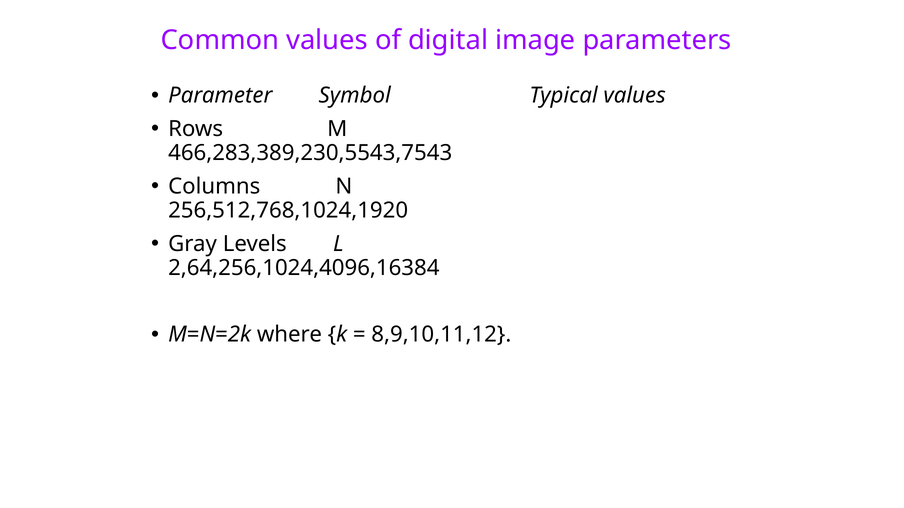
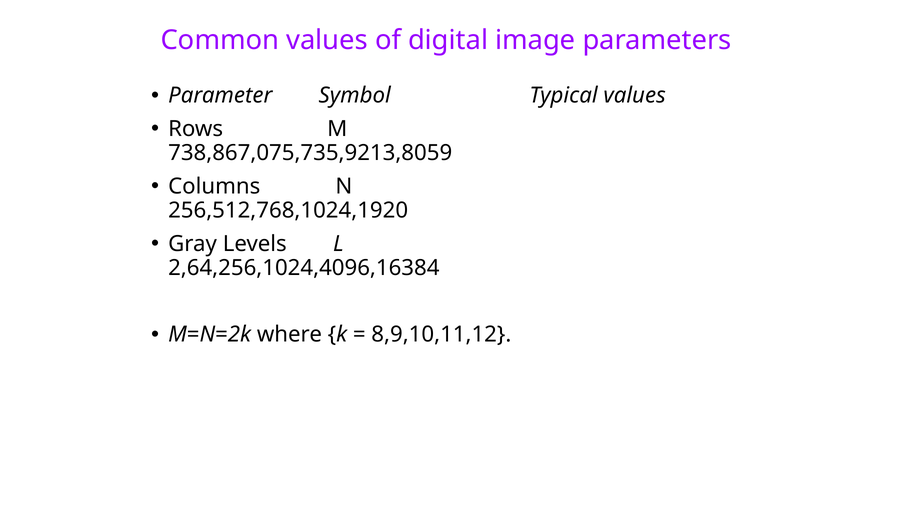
466,283,389,230,5543,7543: 466,283,389,230,5543,7543 -> 738,867,075,735,9213,8059
